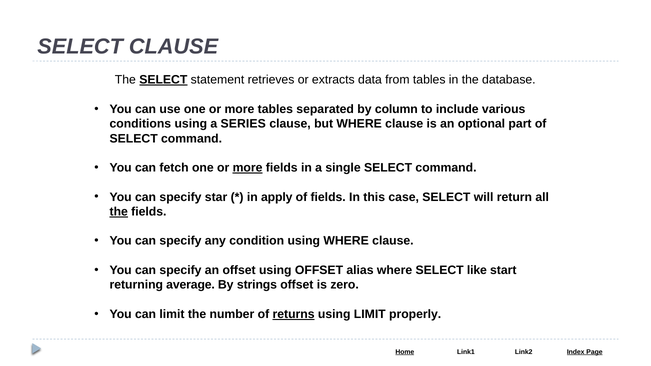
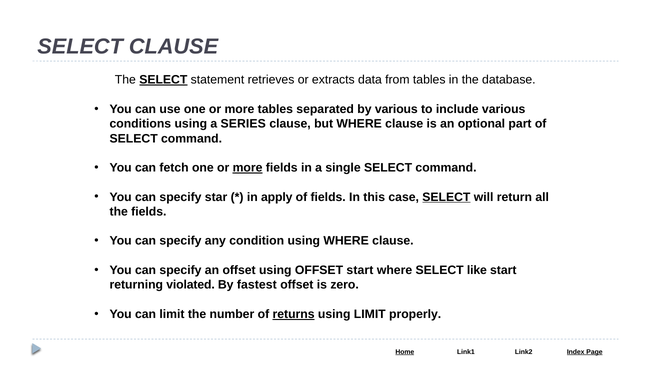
by column: column -> various
SELECT at (446, 197) underline: none -> present
the at (119, 212) underline: present -> none
OFFSET alias: alias -> start
average: average -> violated
strings: strings -> fastest
